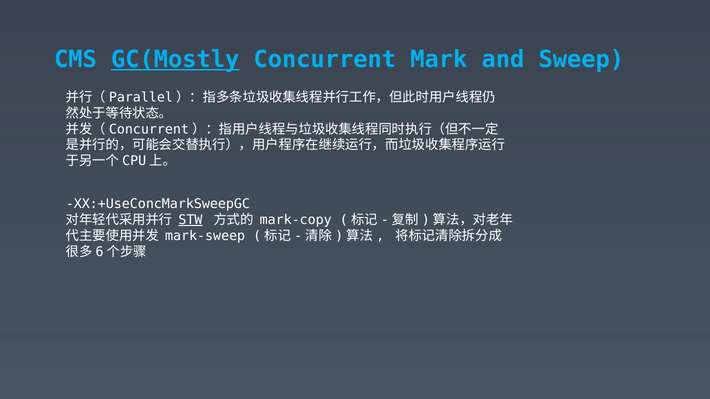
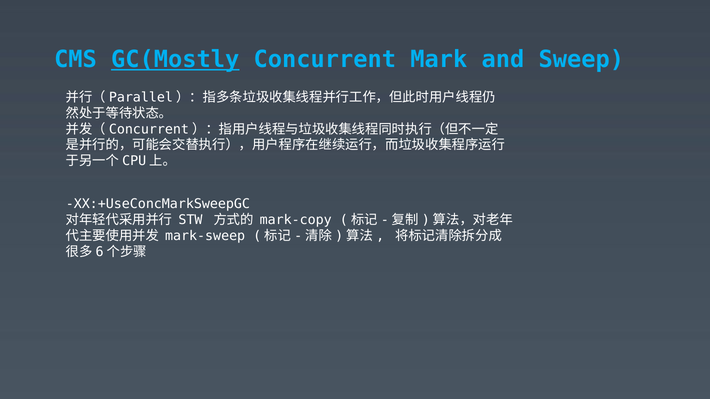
STW underline: present -> none
